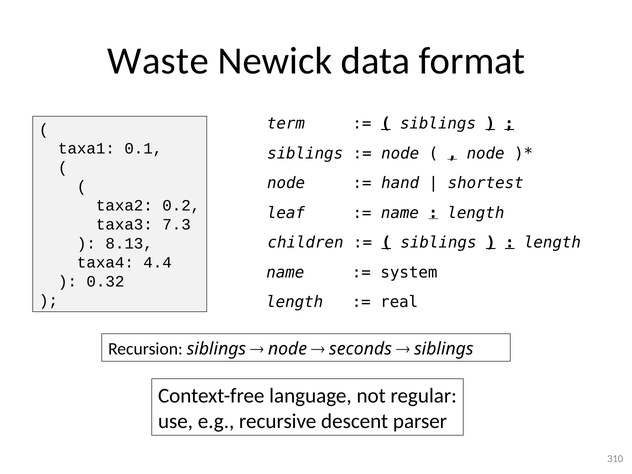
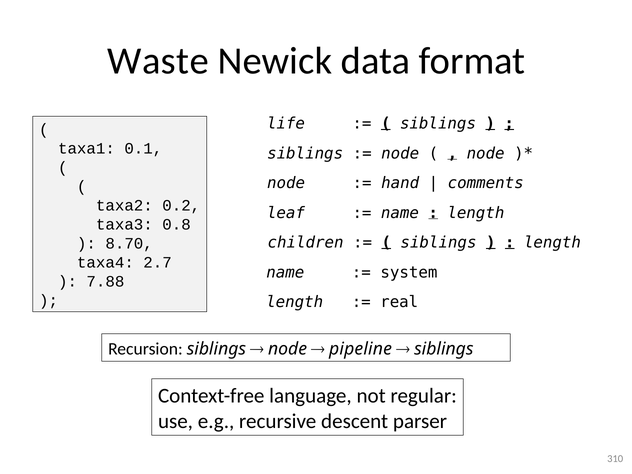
term: term -> life
shortest: shortest -> comments
7.3: 7.3 -> 0.8
8.13: 8.13 -> 8.70
4.4: 4.4 -> 2.7
0.32: 0.32 -> 7.88
seconds: seconds -> pipeline
